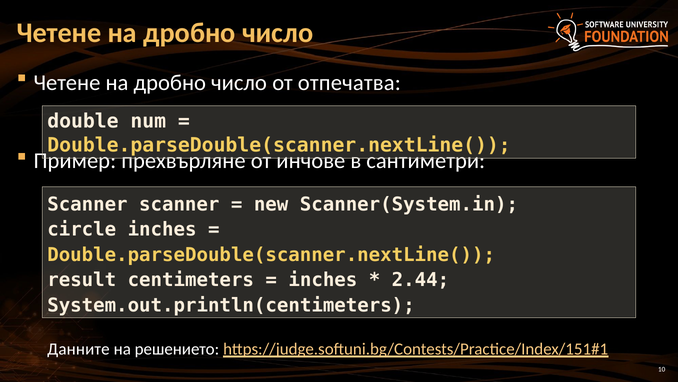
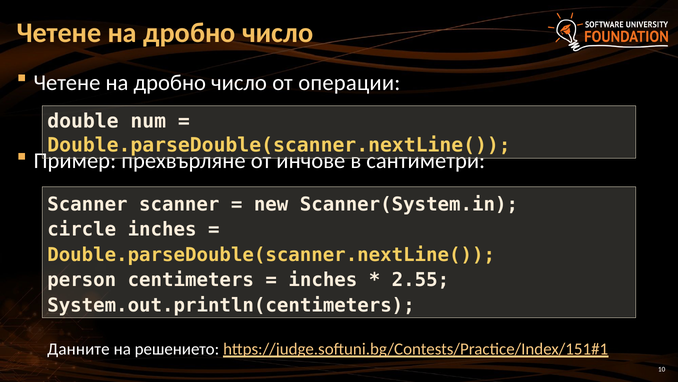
отпечатва: отпечатва -> операции
result: result -> person
2.44: 2.44 -> 2.55
